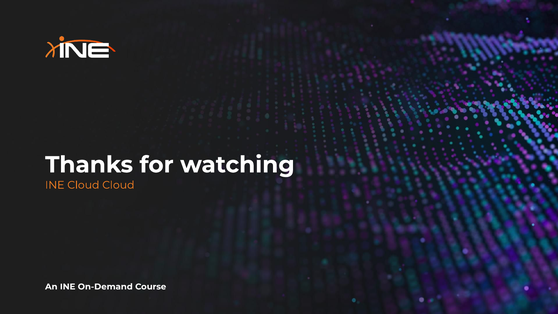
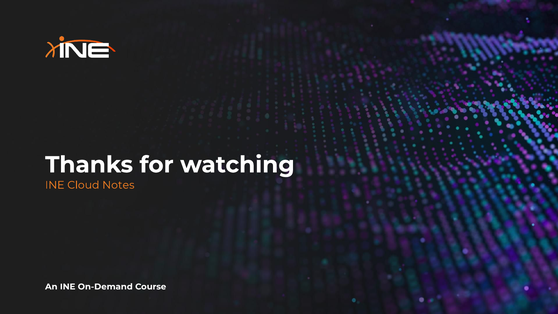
Cloud Cloud: Cloud -> Notes
